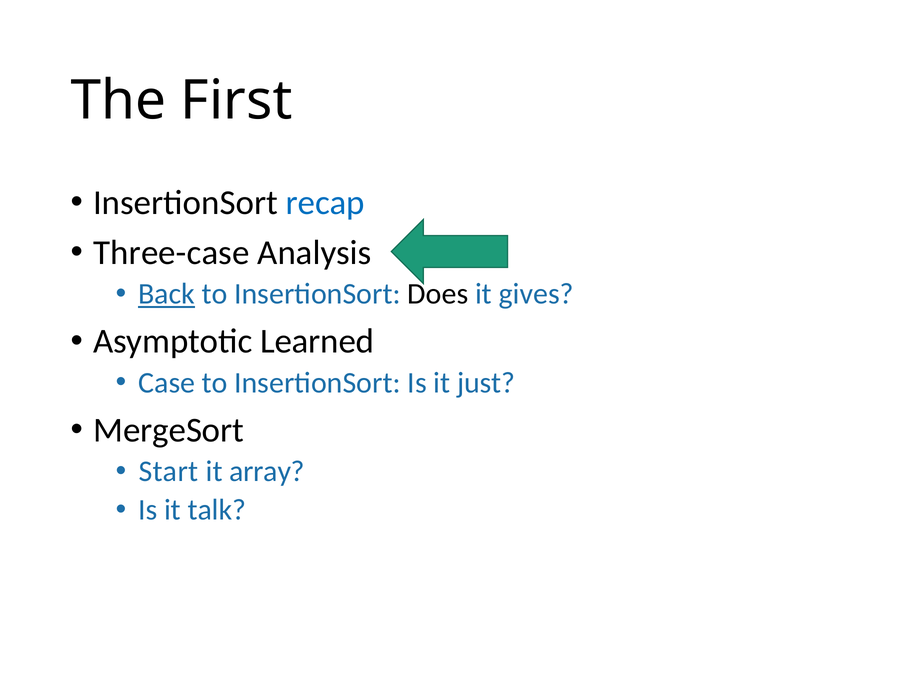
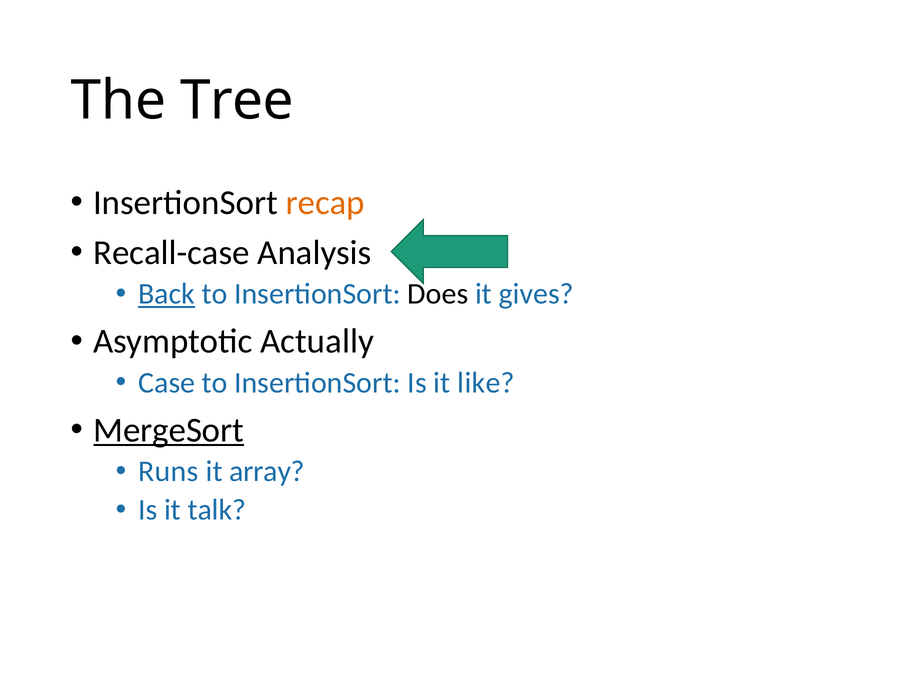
First: First -> Tree
recap colour: blue -> orange
Three-case: Three-case -> Recall-case
Learned: Learned -> Actually
just: just -> like
MergeSort underline: none -> present
Start: Start -> Runs
